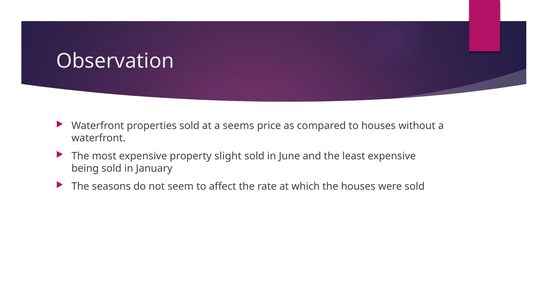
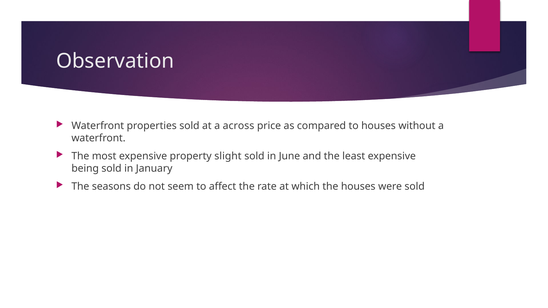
seems: seems -> across
